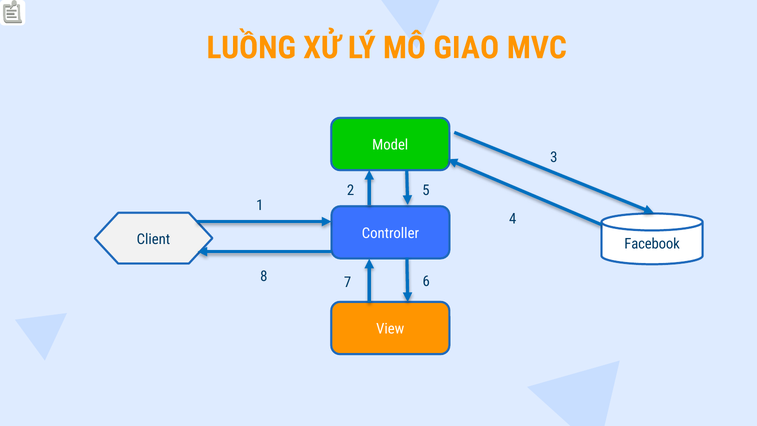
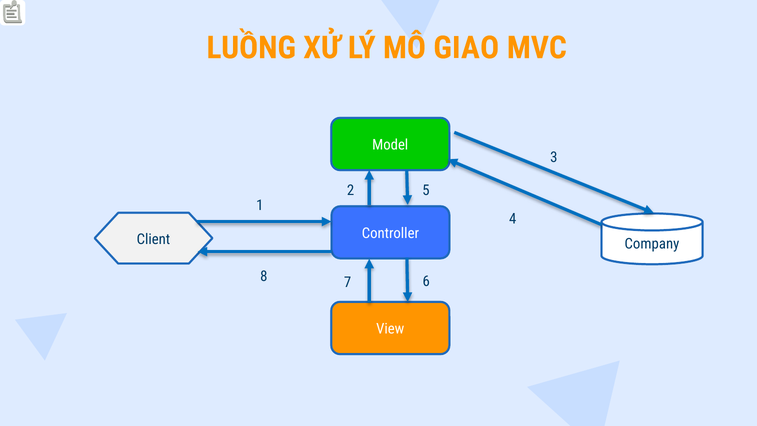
Facebook: Facebook -> Company
